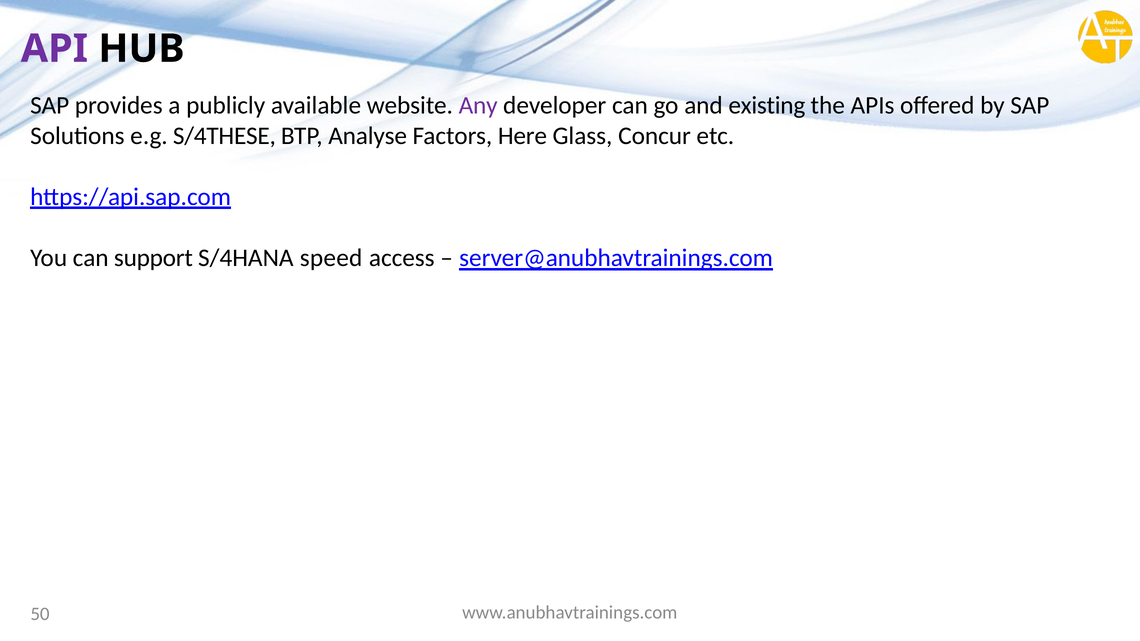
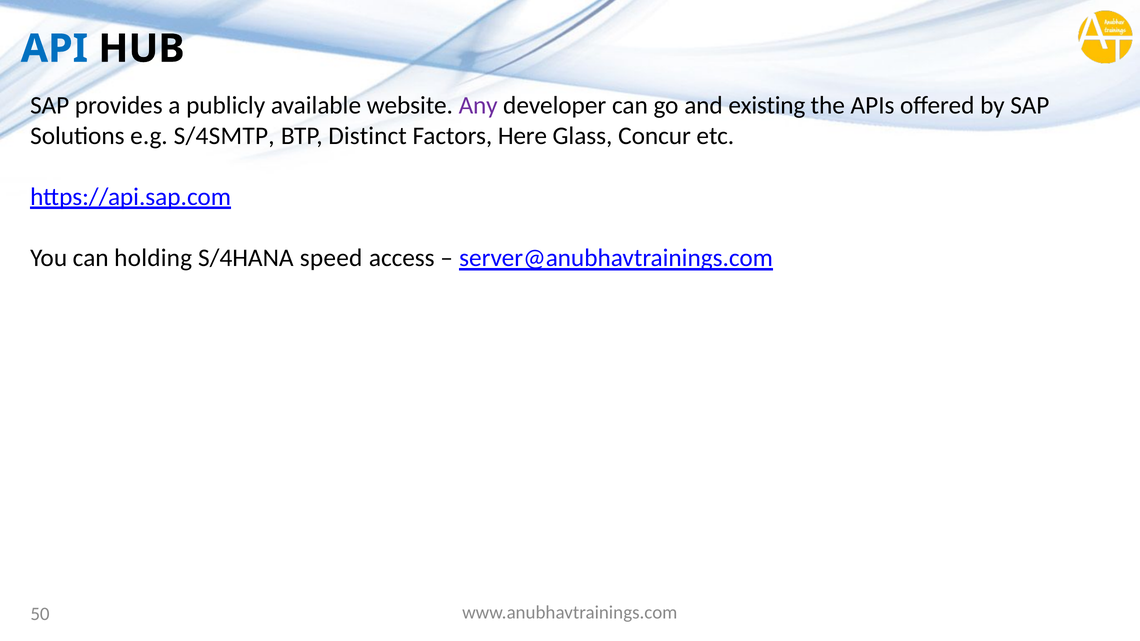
API colour: purple -> blue
S/4THESE: S/4THESE -> S/4SMTP
Analyse: Analyse -> Distinct
support: support -> holding
